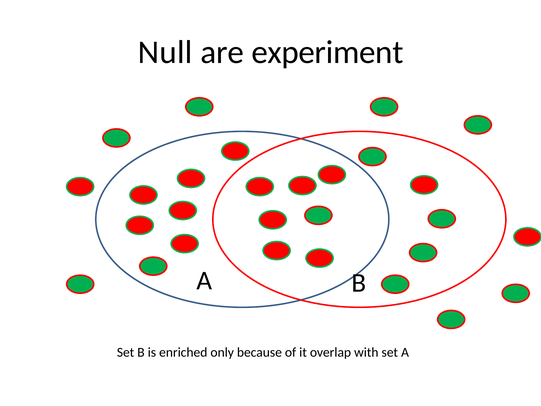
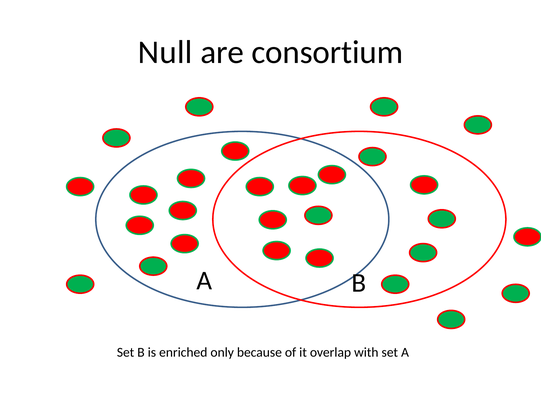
experiment: experiment -> consortium
